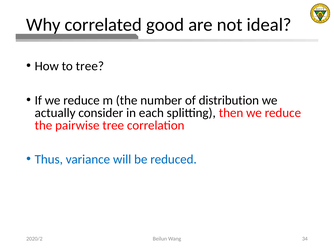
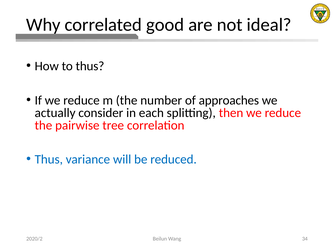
to tree: tree -> thus
distribution: distribution -> approaches
